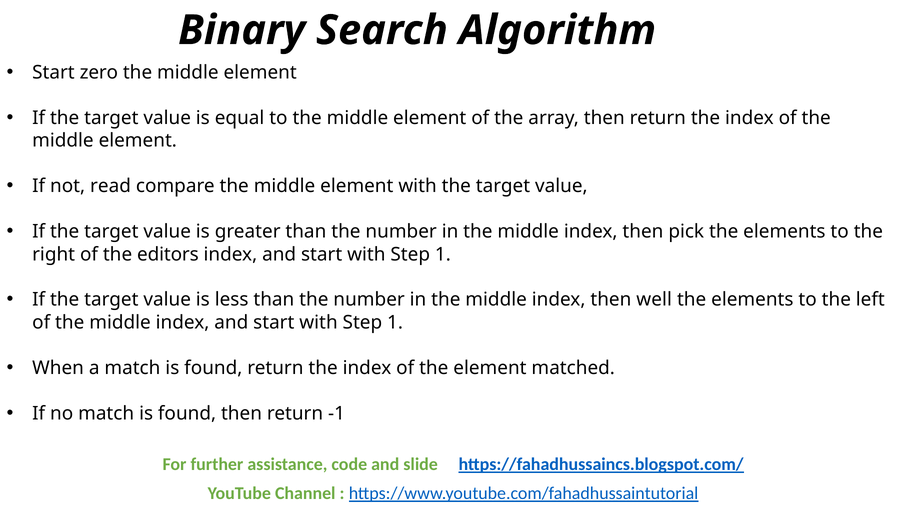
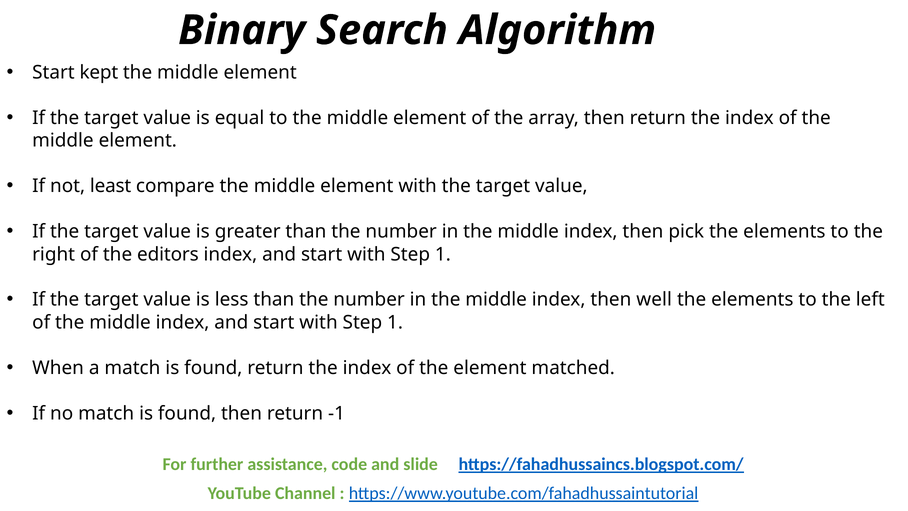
zero: zero -> kept
read: read -> least
